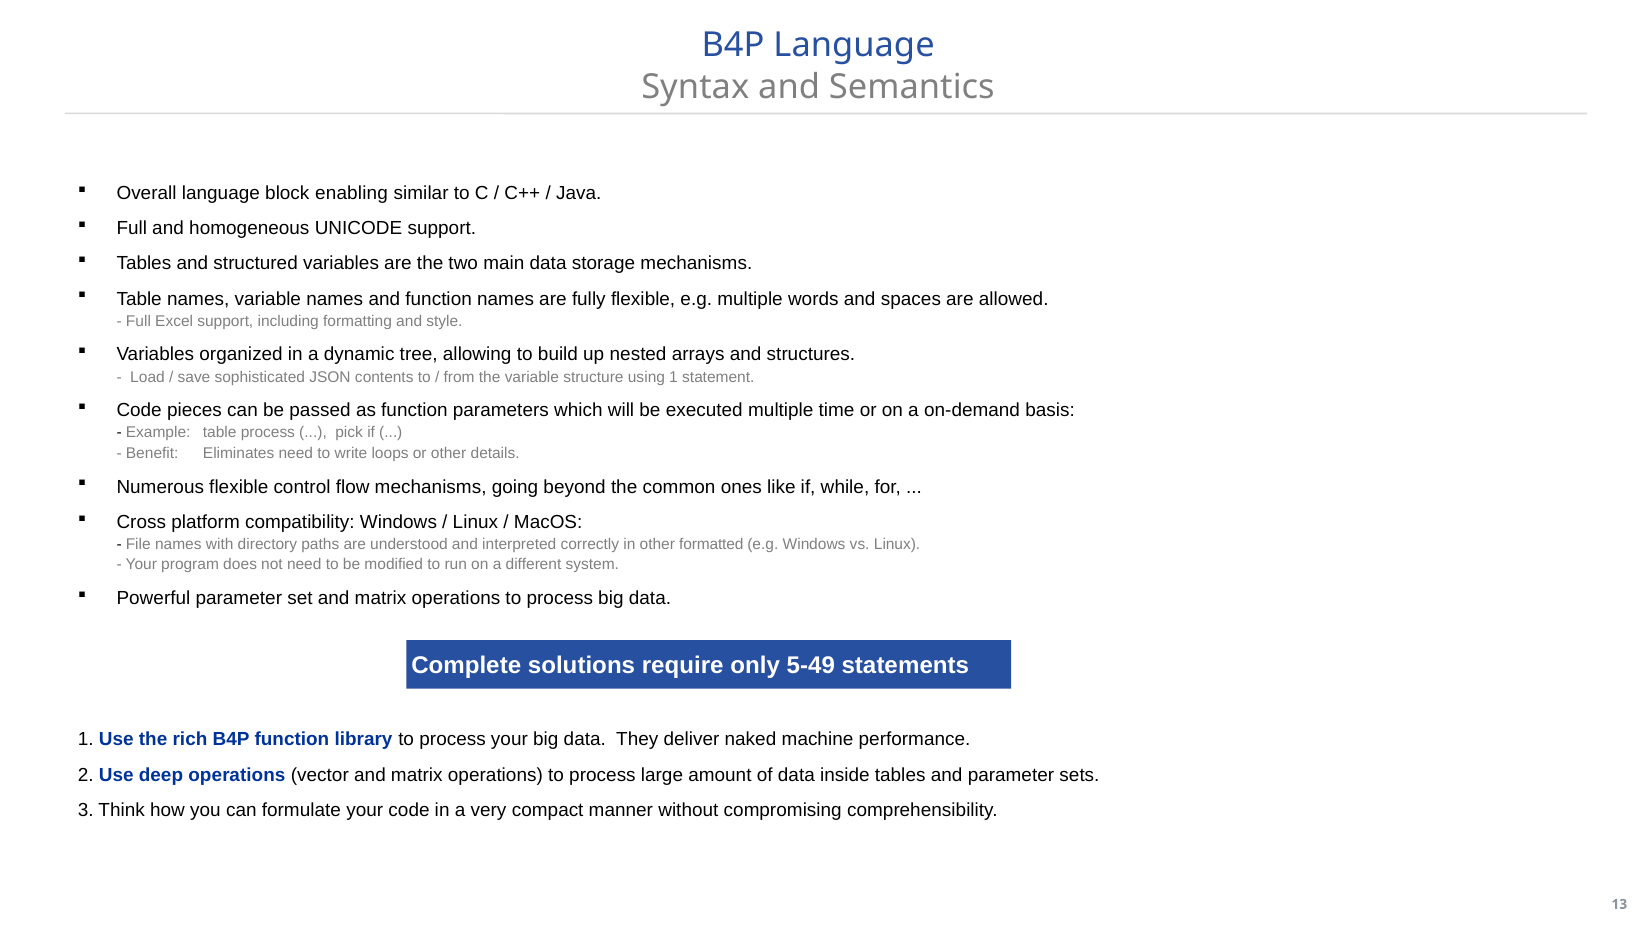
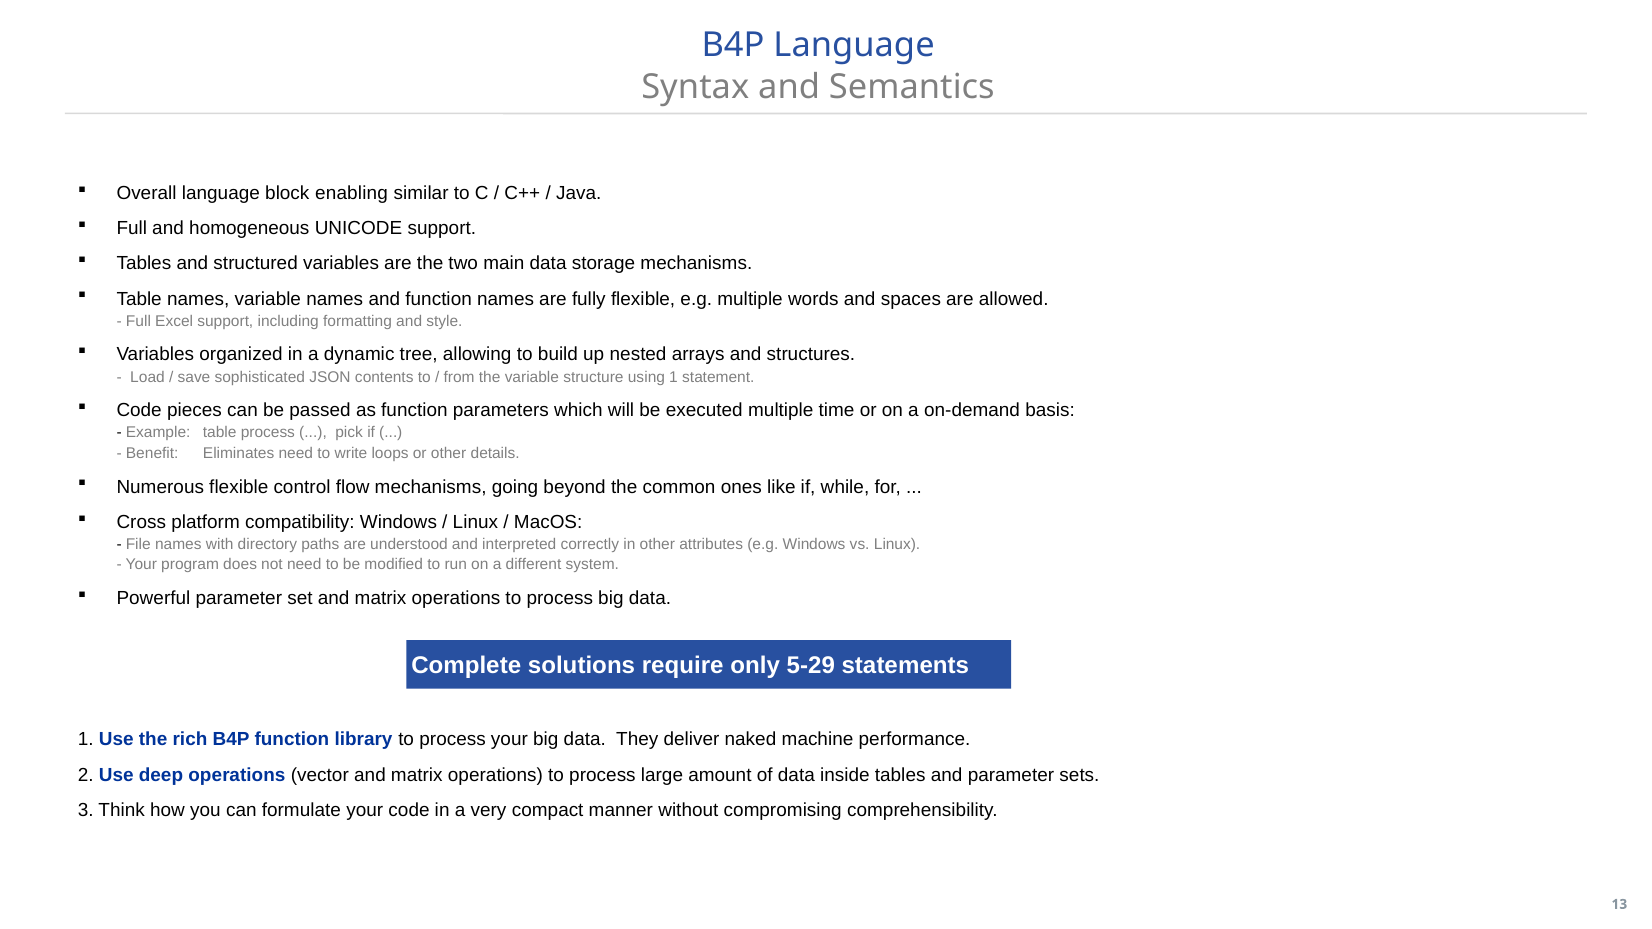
formatted: formatted -> attributes
5-49: 5-49 -> 5-29
